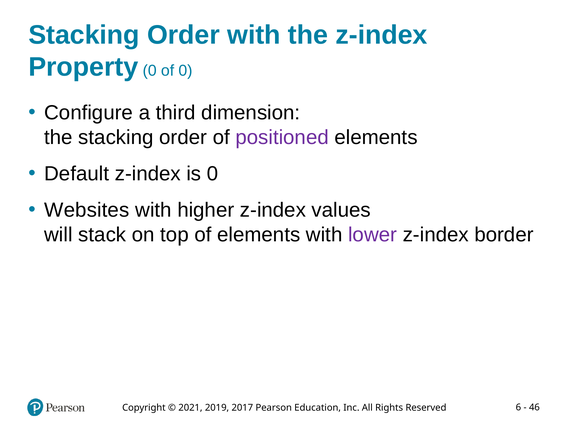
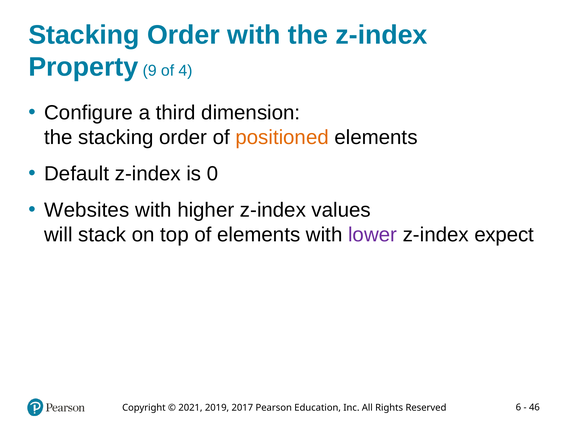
Property 0: 0 -> 9
of 0: 0 -> 4
positioned colour: purple -> orange
border: border -> expect
